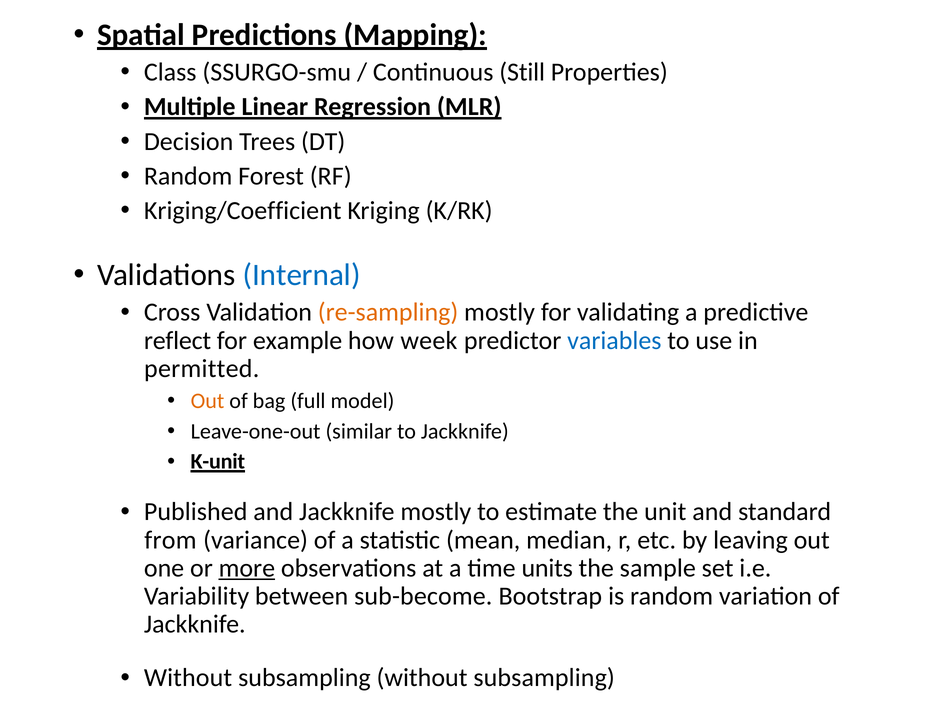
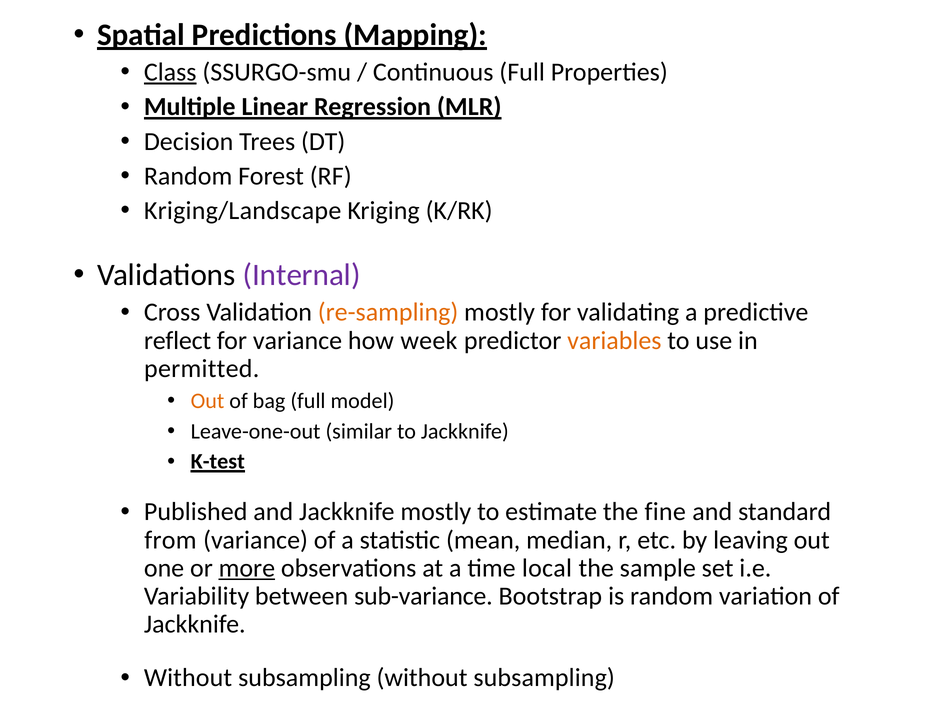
Class underline: none -> present
Continuous Still: Still -> Full
Kriging/Coefficient: Kriging/Coefficient -> Kriging/Landscape
Internal colour: blue -> purple
for example: example -> variance
variables colour: blue -> orange
K-unit: K-unit -> K-test
unit: unit -> fine
units: units -> local
sub-become: sub-become -> sub-variance
